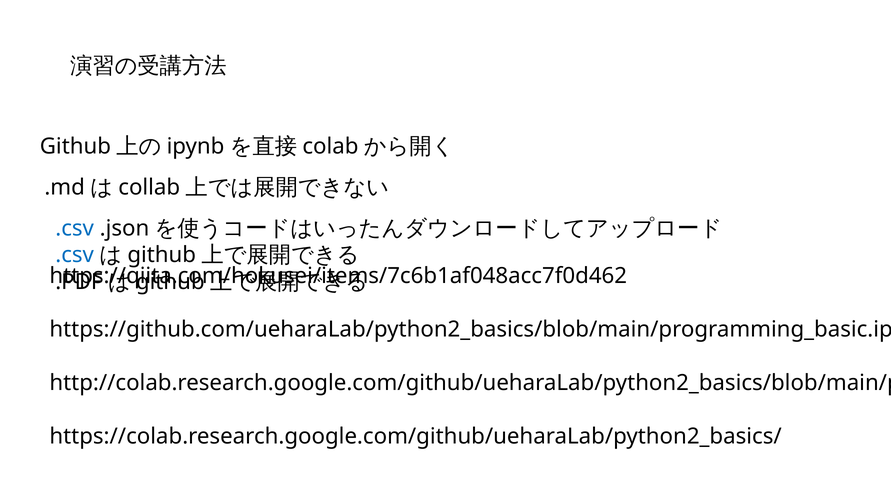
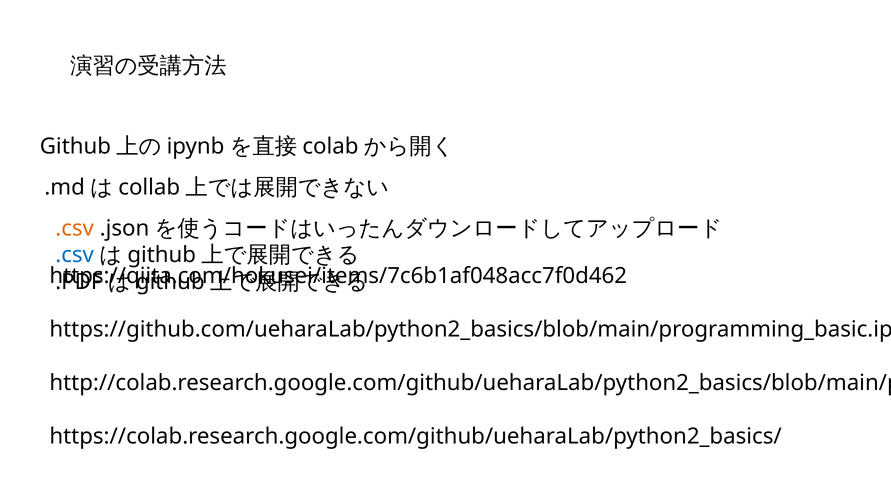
.csv at (75, 228) colour: blue -> orange
